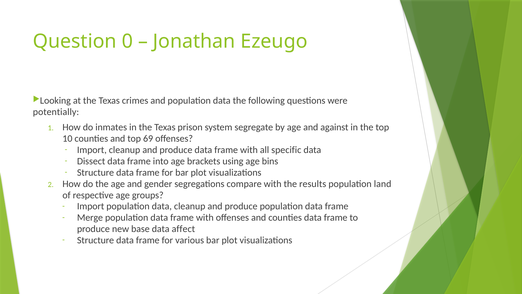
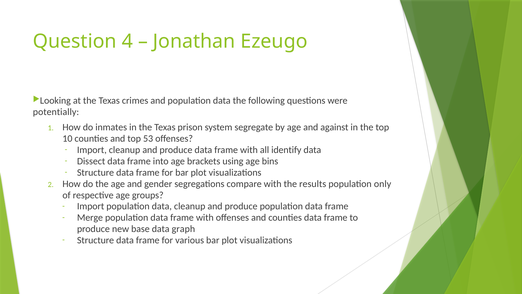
0: 0 -> 4
69: 69 -> 53
specific: specific -> identify
land: land -> only
affect: affect -> graph
